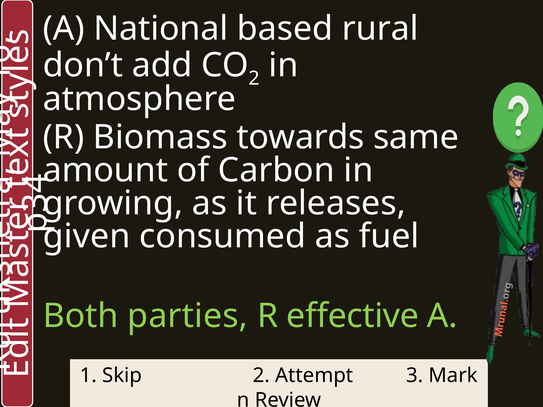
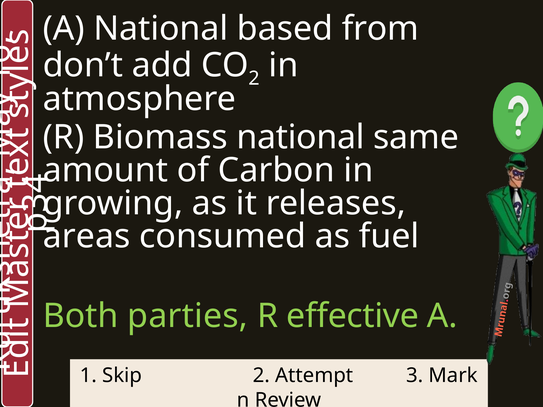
rural: rural -> from
Biomass towards: towards -> national
given: given -> areas
